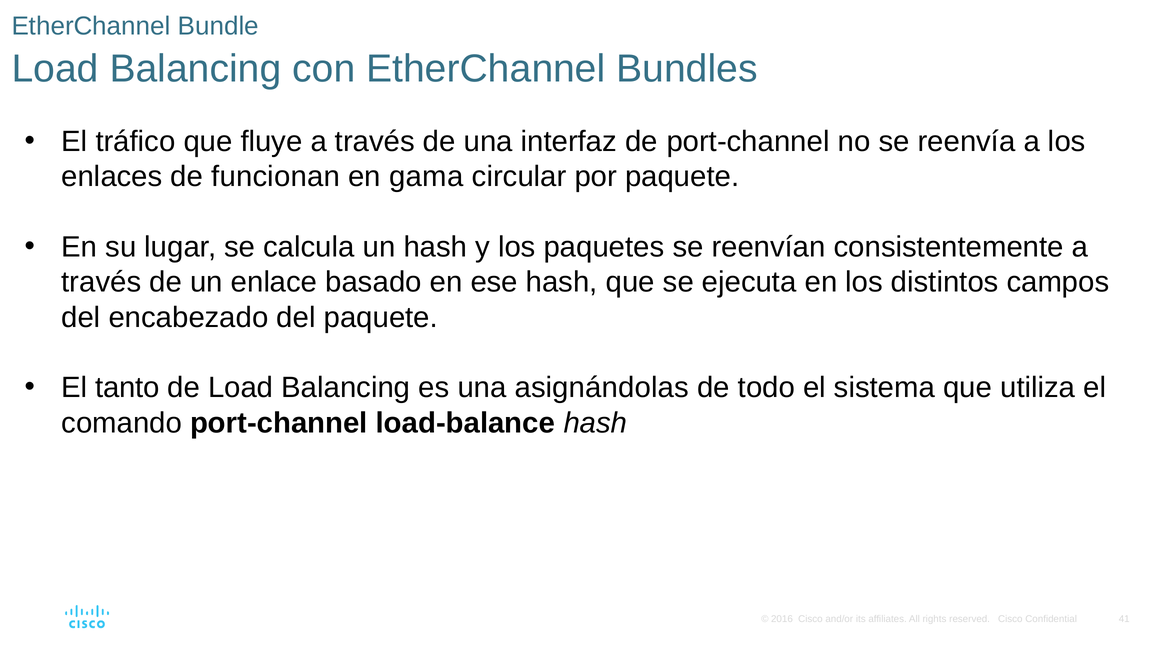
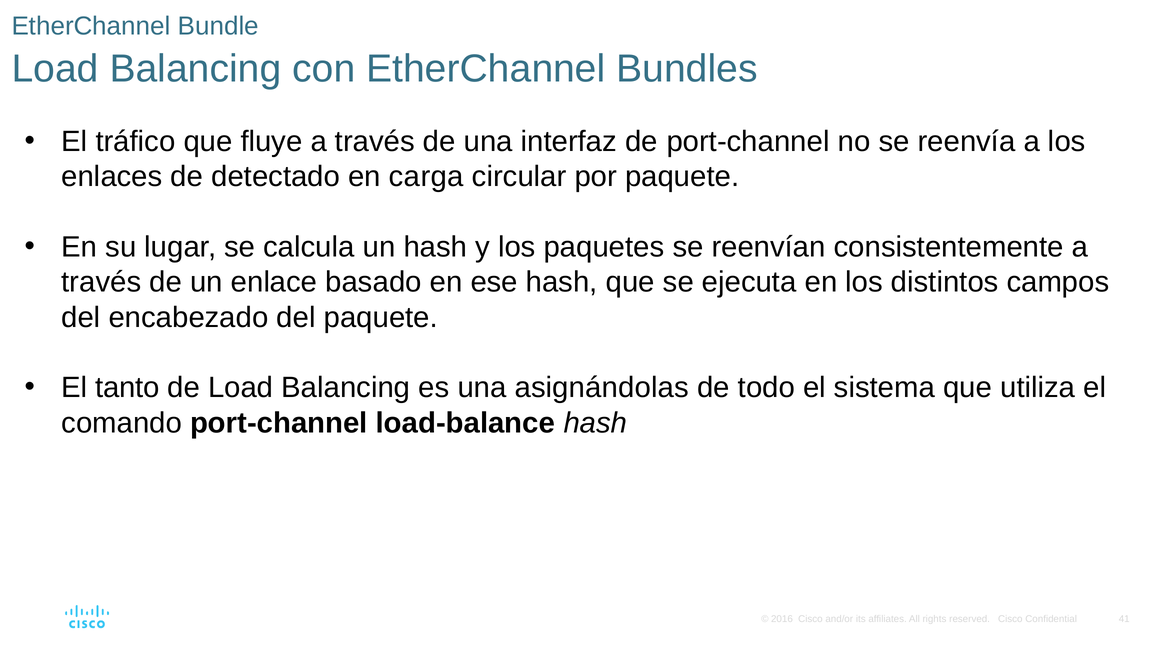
funcionan: funcionan -> detectado
gama: gama -> carga
